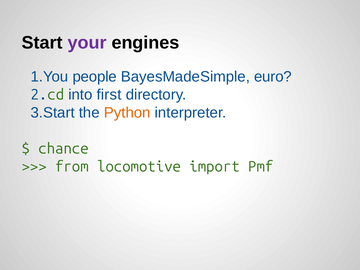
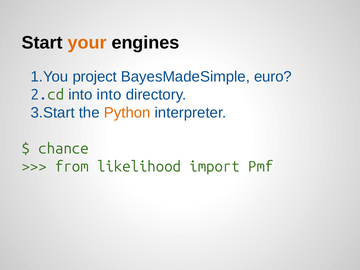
your colour: purple -> orange
people: people -> project
into first: first -> into
locomotive: locomotive -> likelihood
